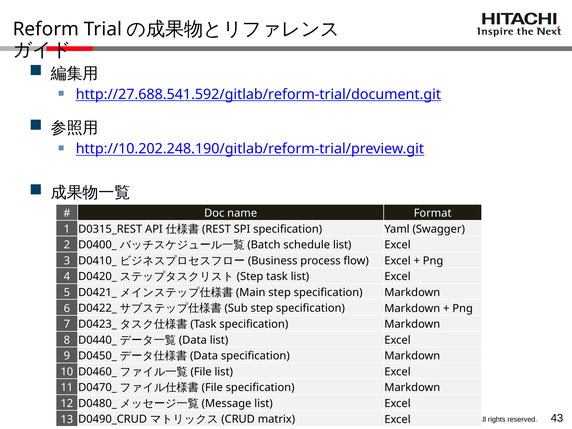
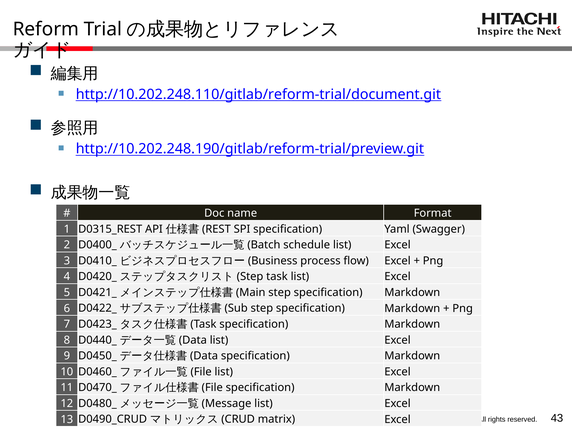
http://27.688.541.592/gitlab/reform-trial/document.git: http://27.688.541.592/gitlab/reform-trial/document.git -> http://10.202.248.110/gitlab/reform-trial/document.git
